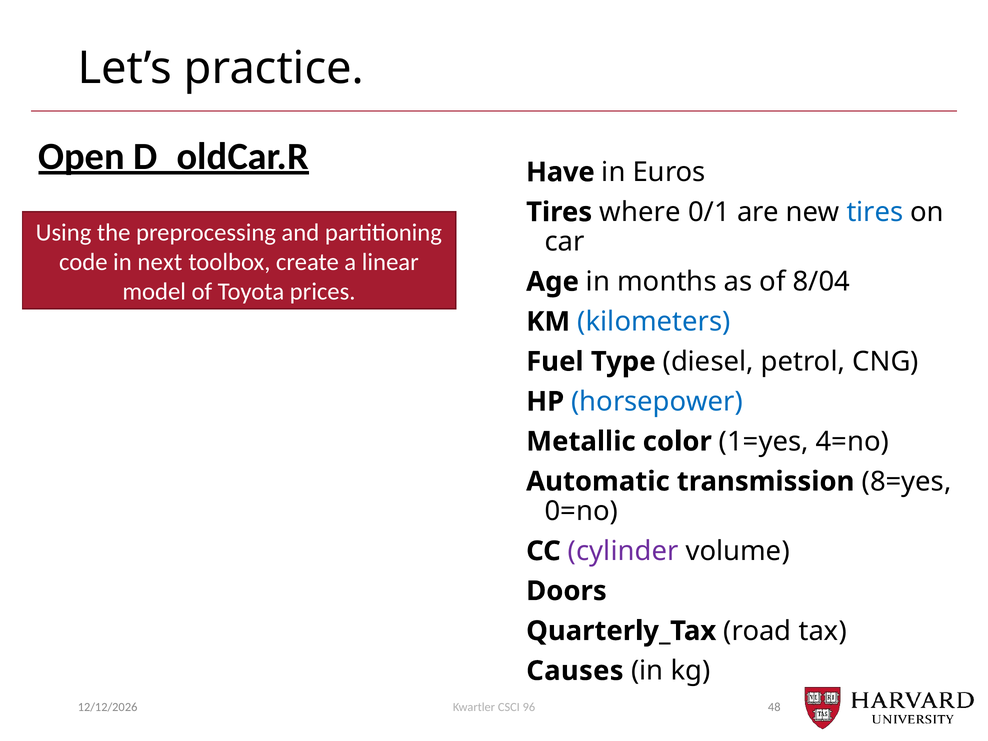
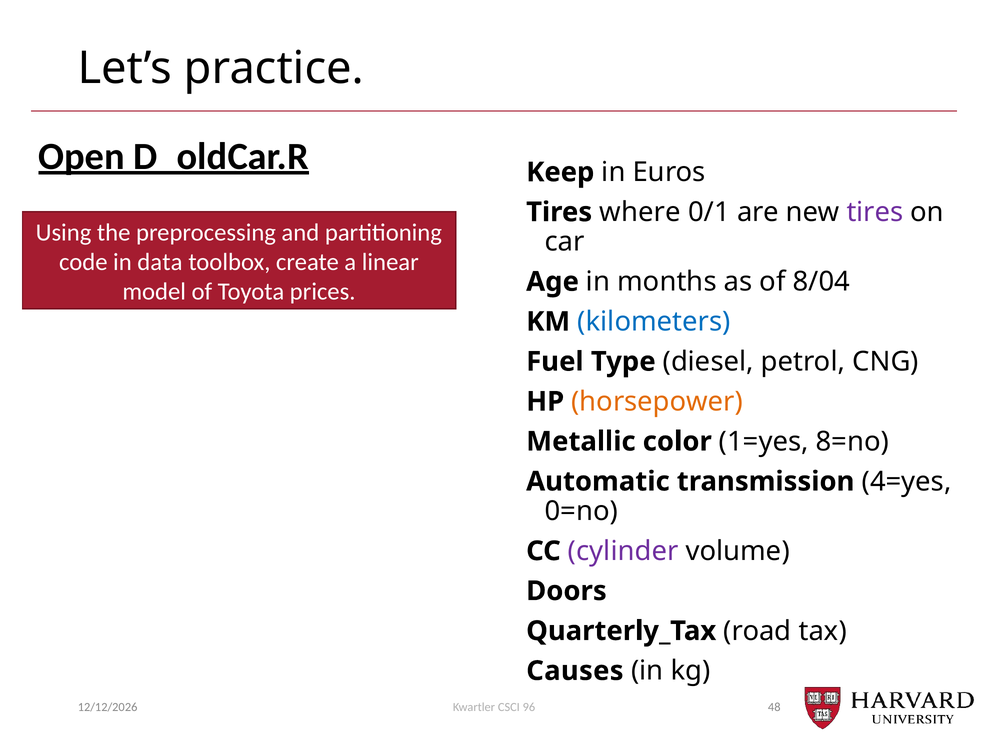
Have: Have -> Keep
tires at (875, 212) colour: blue -> purple
next: next -> data
horsepower colour: blue -> orange
4=no: 4=no -> 8=no
8=yes: 8=yes -> 4=yes
